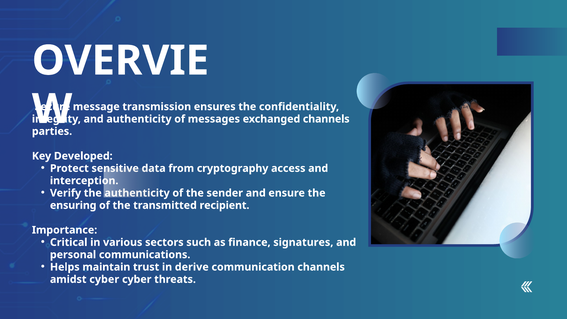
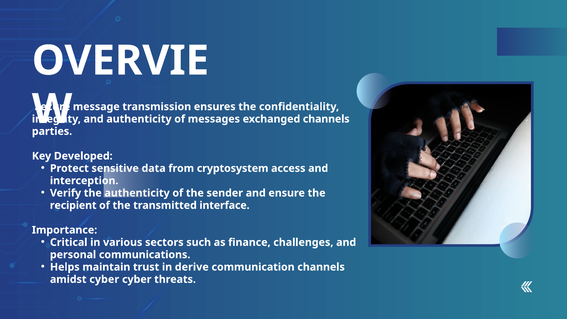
cryptography: cryptography -> cryptosystem
ensuring: ensuring -> recipient
recipient: recipient -> interface
signatures: signatures -> challenges
